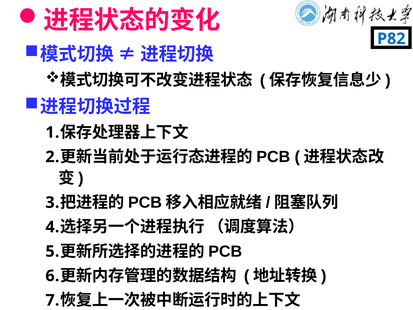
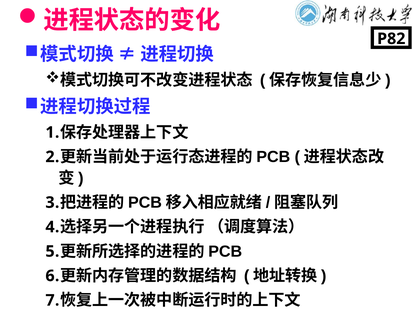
P82 colour: blue -> black
